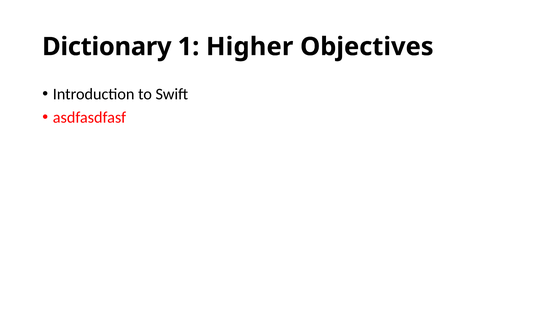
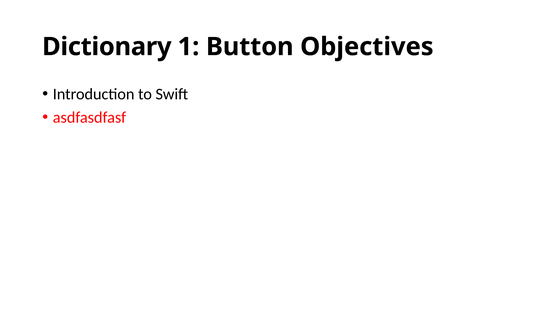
Higher: Higher -> Button
